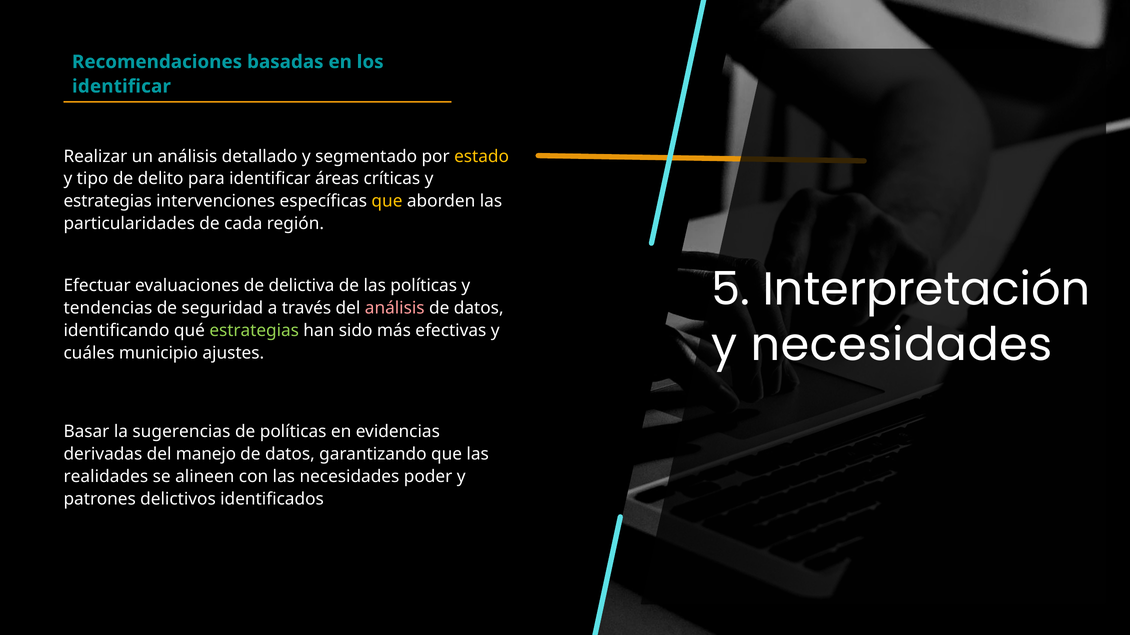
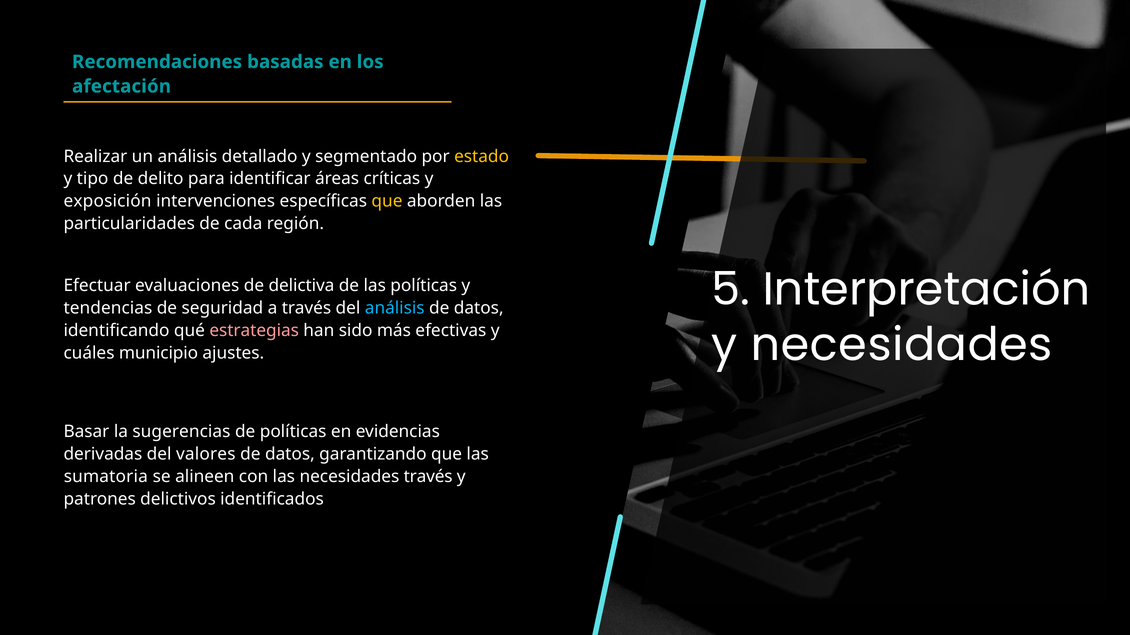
identificar at (121, 86): identificar -> afectación
estrategias at (108, 201): estrategias -> exposición
análisis at (395, 309) colour: pink -> light blue
estrategias at (254, 331) colour: light green -> pink
manejo: manejo -> valores
realidades: realidades -> sumatoria
necesidades poder: poder -> través
